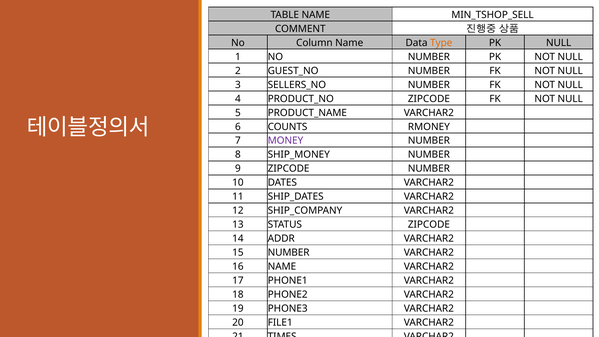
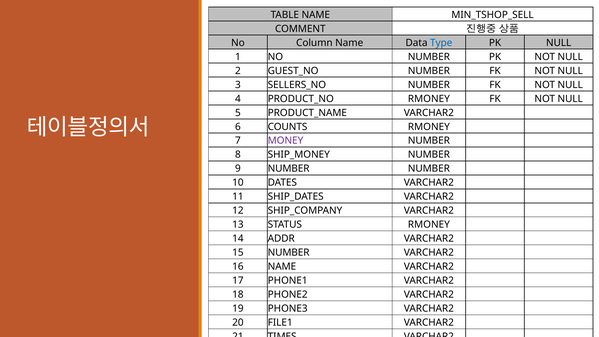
Type colour: orange -> blue
ZIPCODE at (429, 99): ZIPCODE -> RMONEY
9 ZIPCODE: ZIPCODE -> NUMBER
STATUS ZIPCODE: ZIPCODE -> RMONEY
